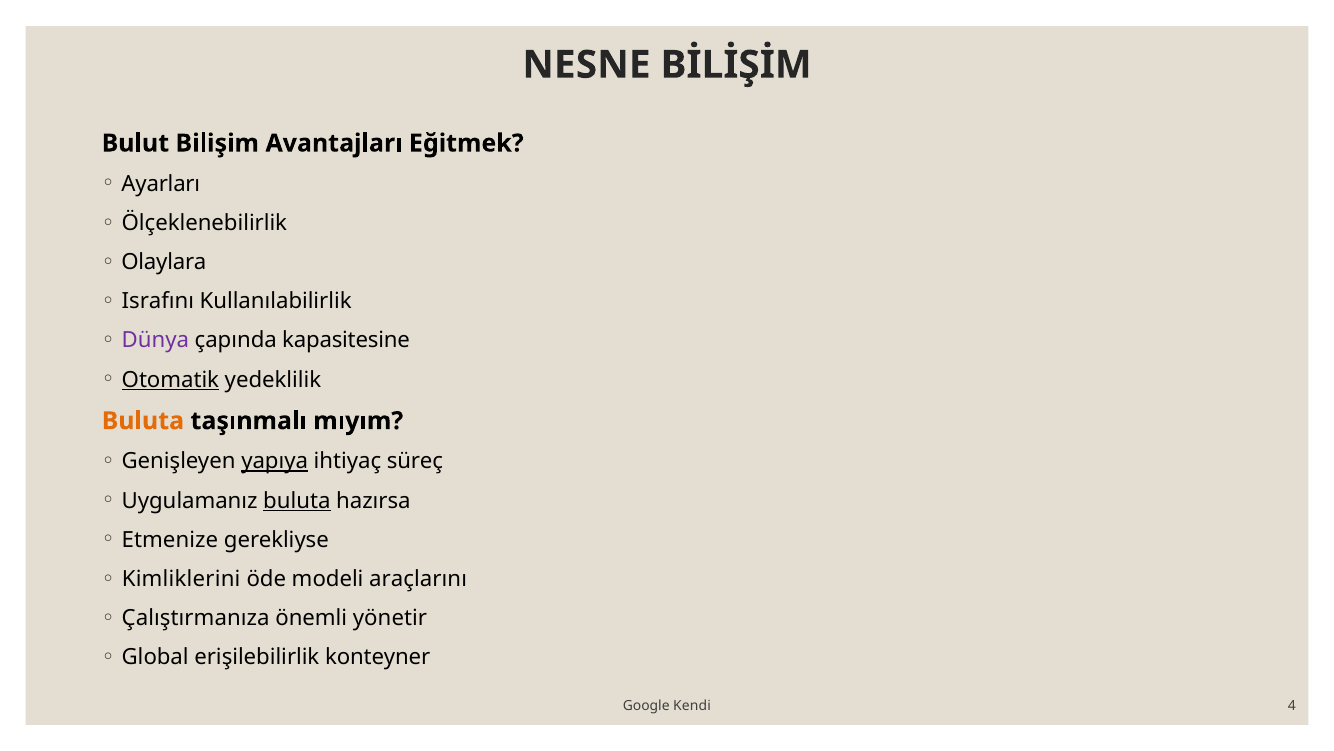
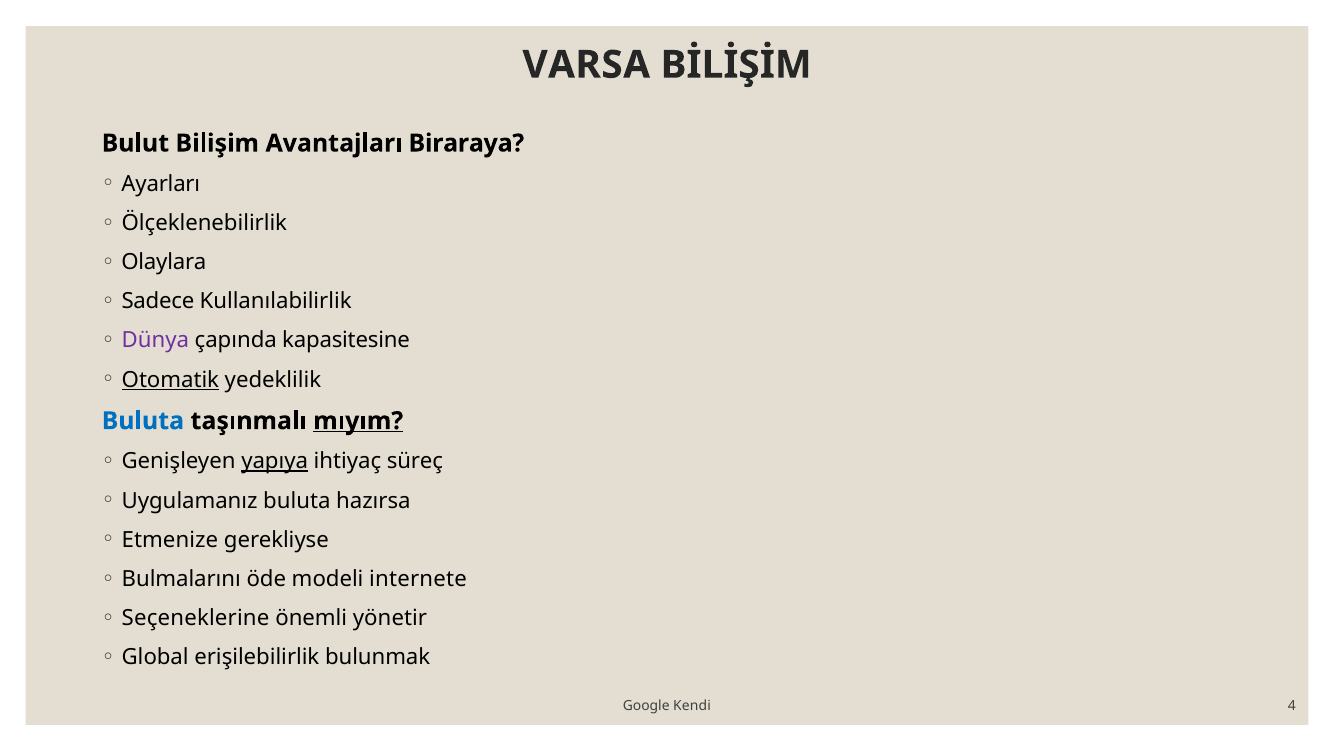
NESNE: NESNE -> VARSA
Eğitmek: Eğitmek -> Biraraya
Israfını: Israfını -> Sadece
Buluta at (143, 421) colour: orange -> blue
mıyım underline: none -> present
buluta at (297, 500) underline: present -> none
Kimliklerini: Kimliklerini -> Bulmalarını
araçlarını: araçlarını -> internete
Çalıştırmanıza: Çalıştırmanıza -> Seçeneklerine
konteyner: konteyner -> bulunmak
